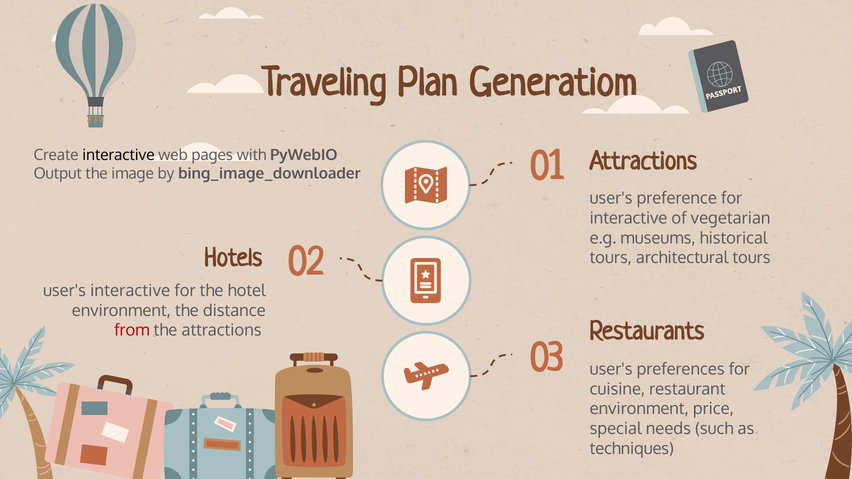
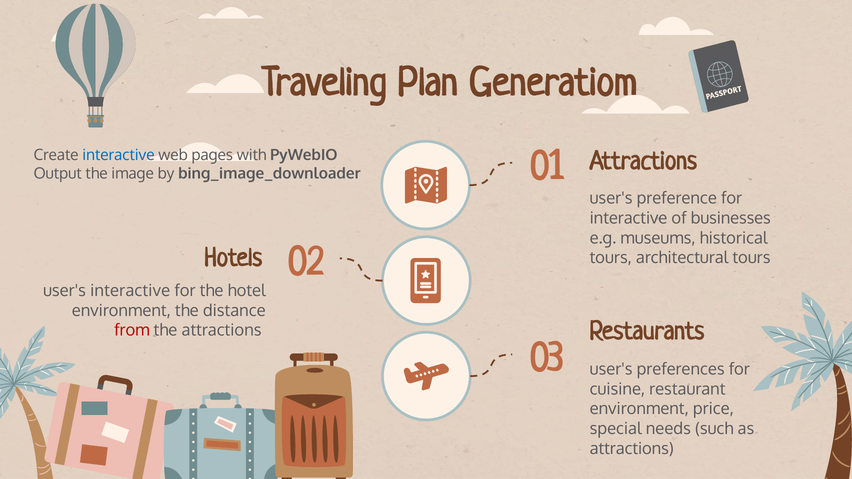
interactive at (119, 155) colour: black -> blue
vegetarian: vegetarian -> businesses
techniques at (632, 449): techniques -> attractions
